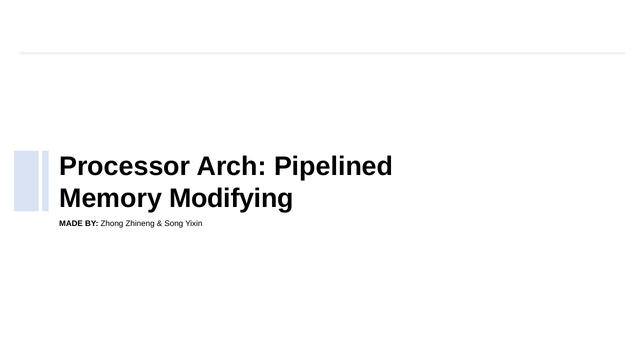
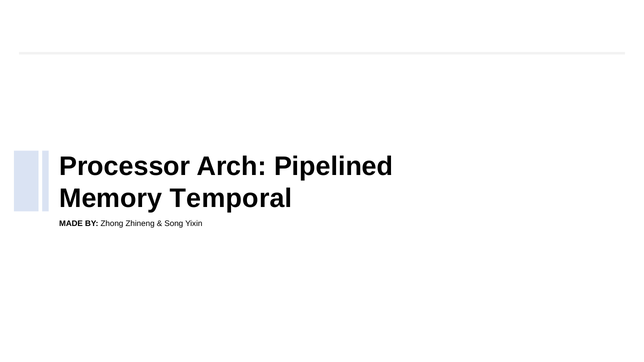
Modifying: Modifying -> Temporal
